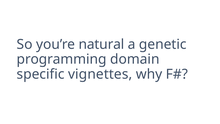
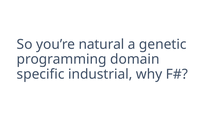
vignettes: vignettes -> industrial
